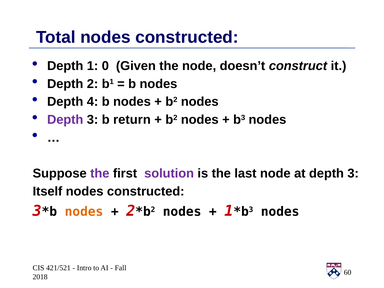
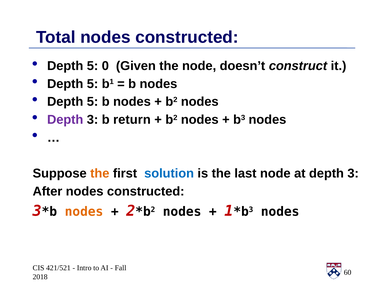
1 at (93, 66): 1 -> 5
2 at (93, 84): 2 -> 5
4 at (93, 102): 4 -> 5
the at (100, 173) colour: purple -> orange
solution colour: purple -> blue
Itself: Itself -> After
